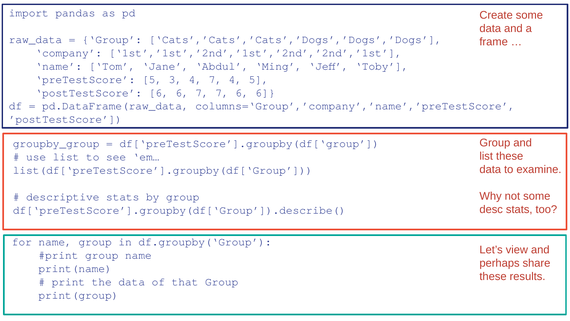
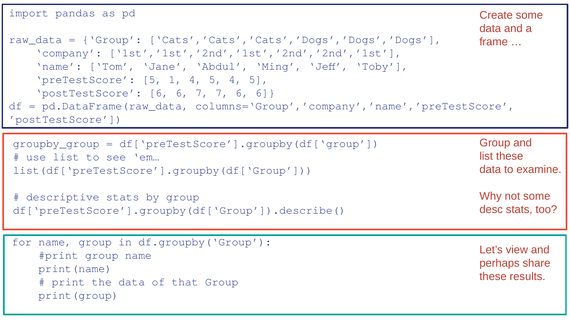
3: 3 -> 1
7 at (215, 79): 7 -> 5
